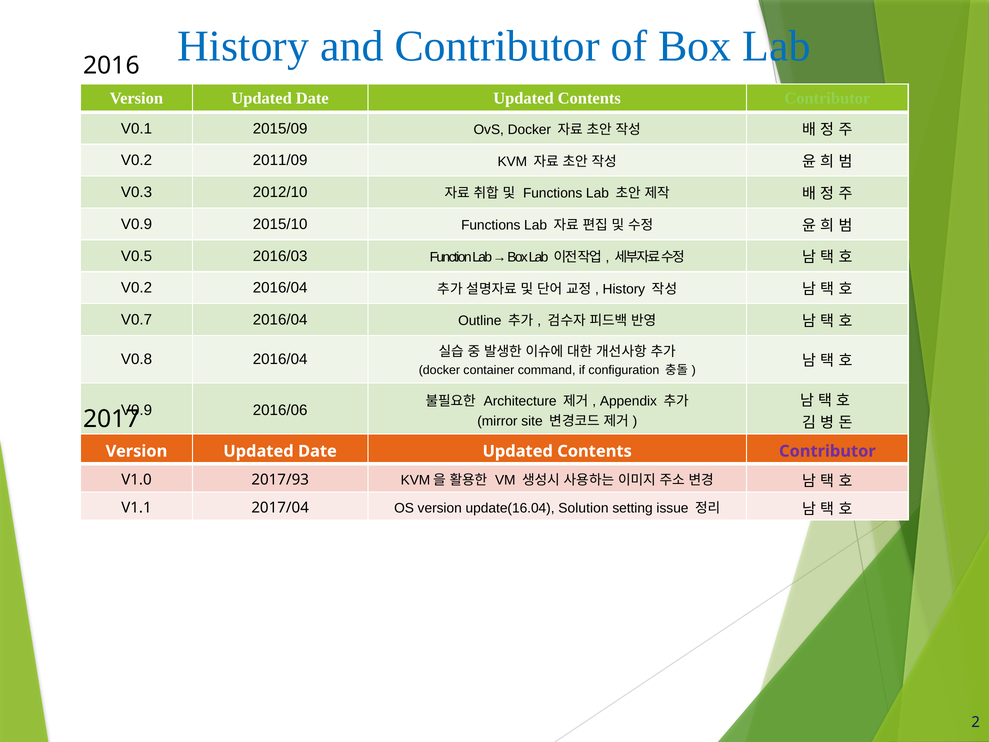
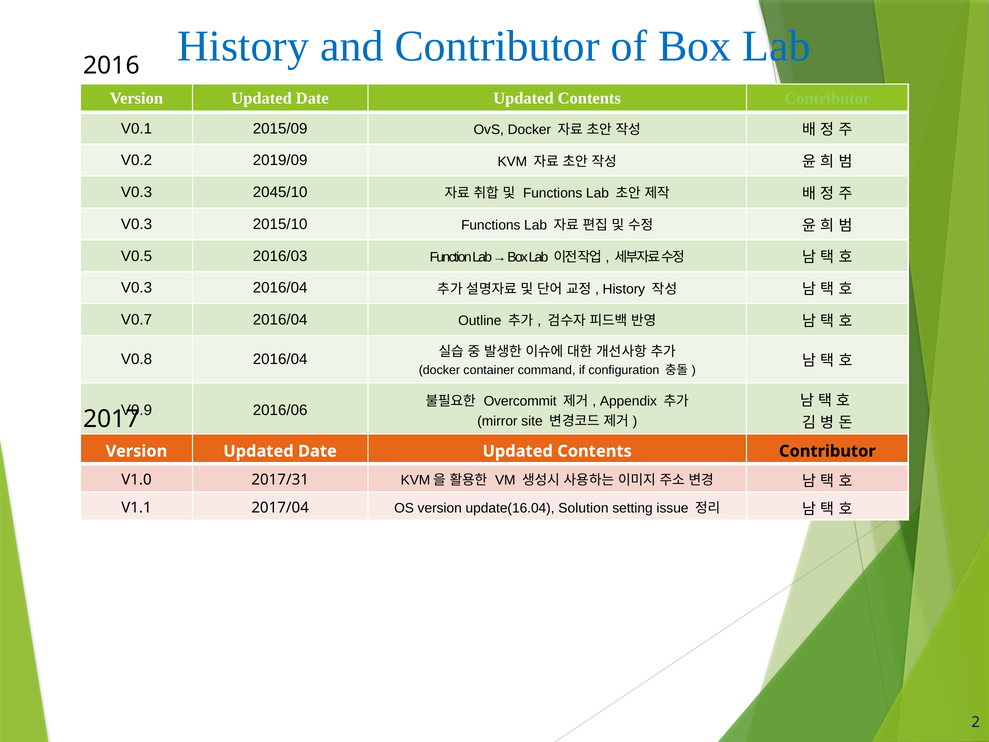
2011/09: 2011/09 -> 2019/09
2012/10: 2012/10 -> 2045/10
V0.9 at (137, 224): V0.9 -> V0.3
V0.2 at (137, 288): V0.2 -> V0.3
Architecture: Architecture -> Overcommit
Contributor at (827, 451) colour: purple -> black
2017/93: 2017/93 -> 2017/31
